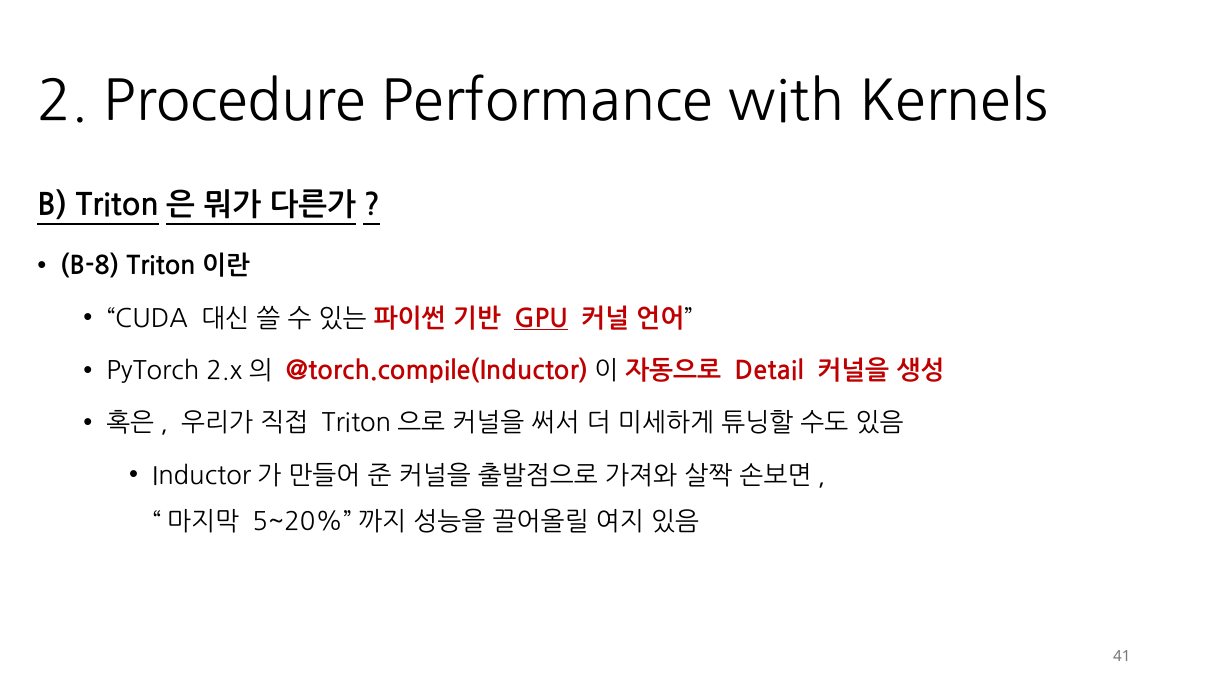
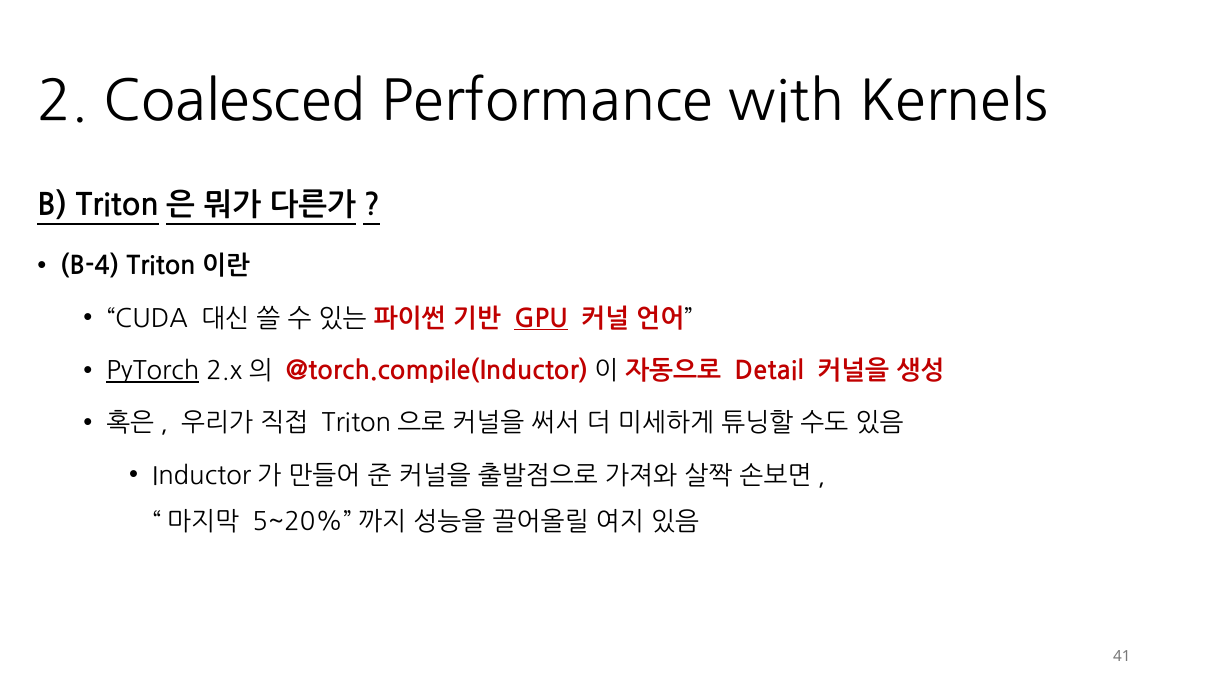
Procedure: Procedure -> Coalesced
B-8: B-8 -> B-4
PyTorch underline: none -> present
